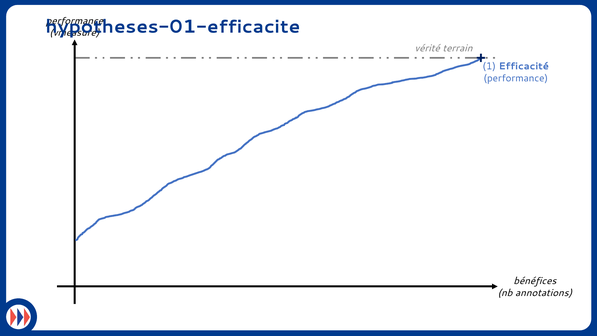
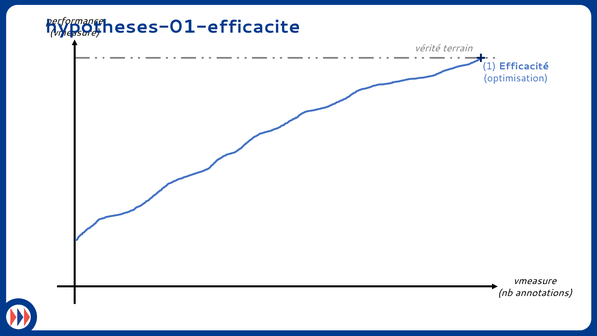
performance at (516, 78): performance -> optimisation
bénéfices at (535, 281): bénéfices -> vmeasure
